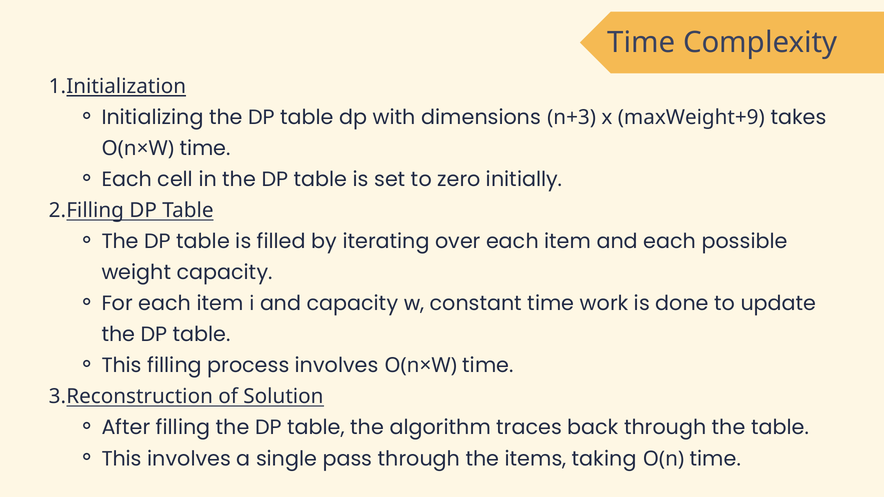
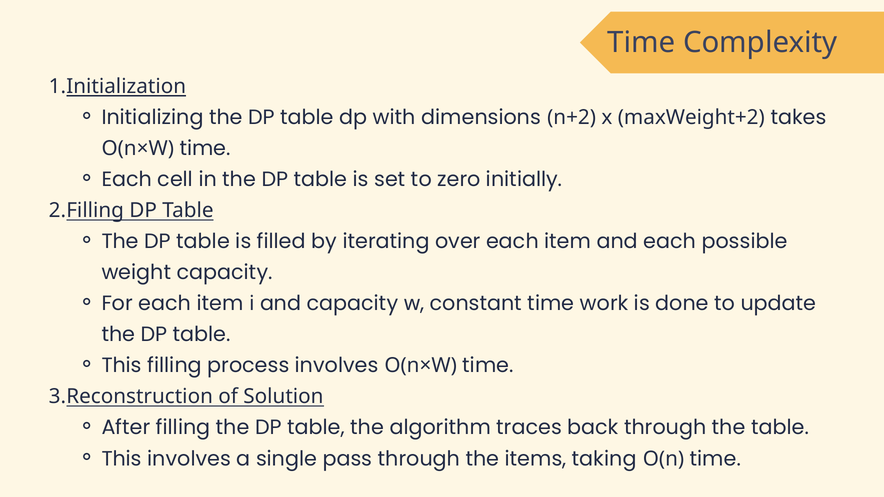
n+3: n+3 -> n+2
maxWeight+9: maxWeight+9 -> maxWeight+2
